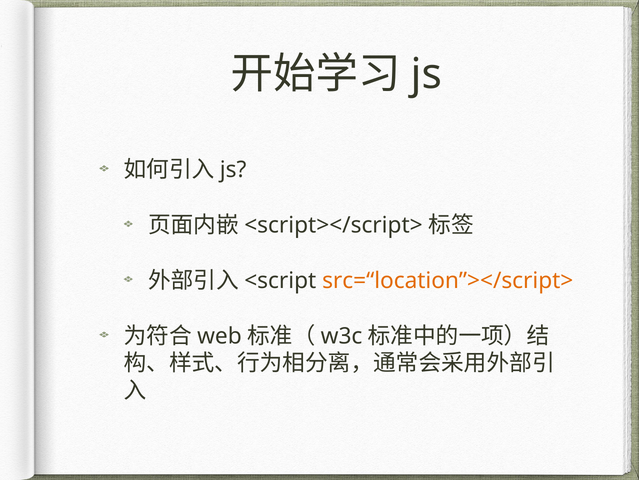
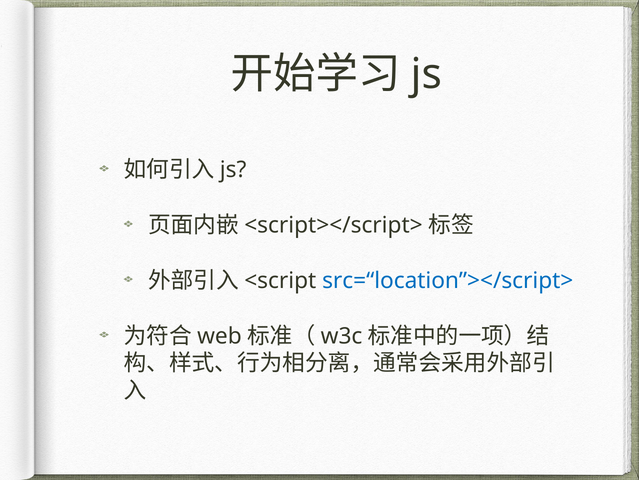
src=“location”></script> colour: orange -> blue
